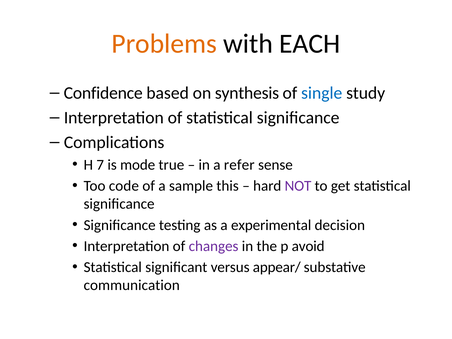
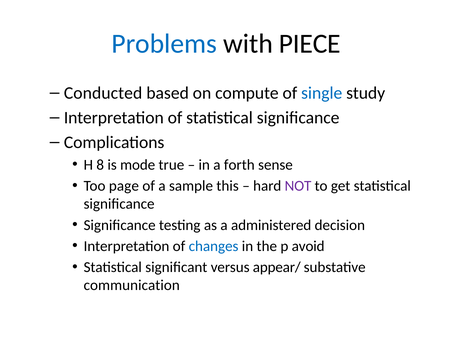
Problems colour: orange -> blue
EACH: EACH -> PIECE
Confidence: Confidence -> Conducted
synthesis: synthesis -> compute
7: 7 -> 8
refer: refer -> forth
code: code -> page
experimental: experimental -> administered
changes colour: purple -> blue
